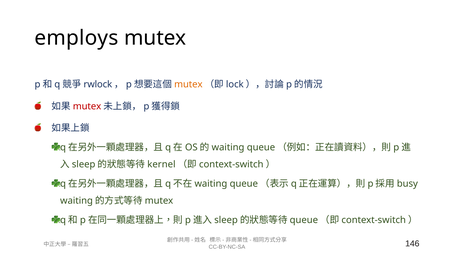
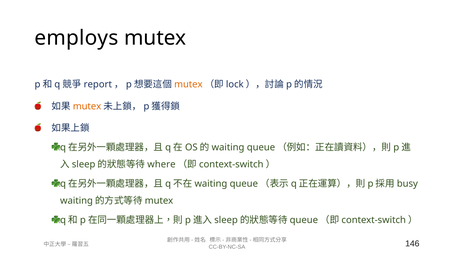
rwlock: rwlock -> report
mutex at (87, 106) colour: red -> orange
kernel: kernel -> where
